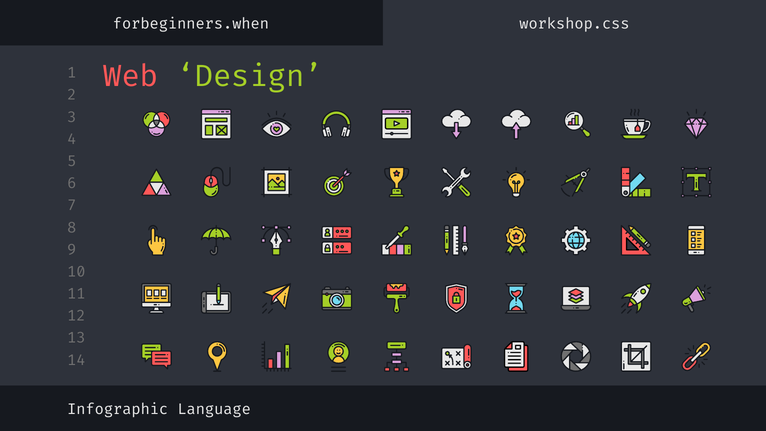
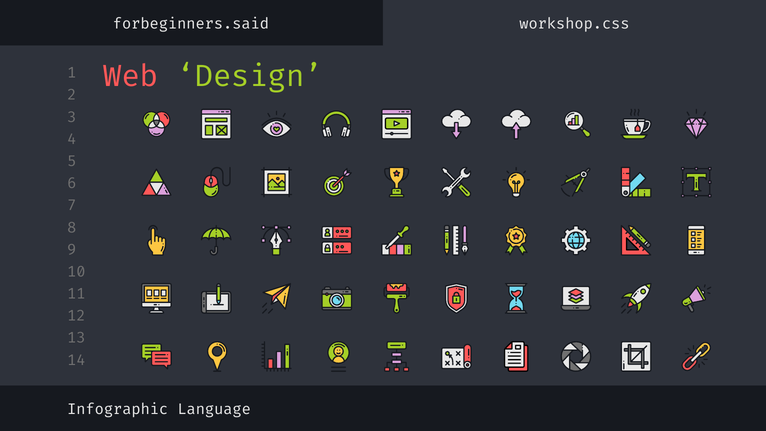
forbeginners.when: forbeginners.when -> forbeginners.said
